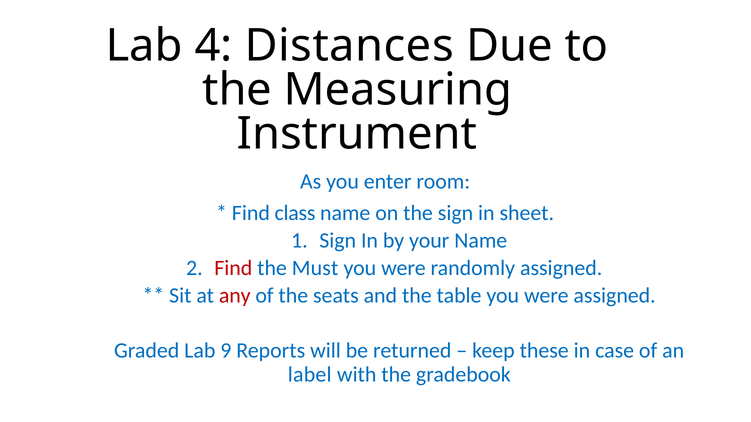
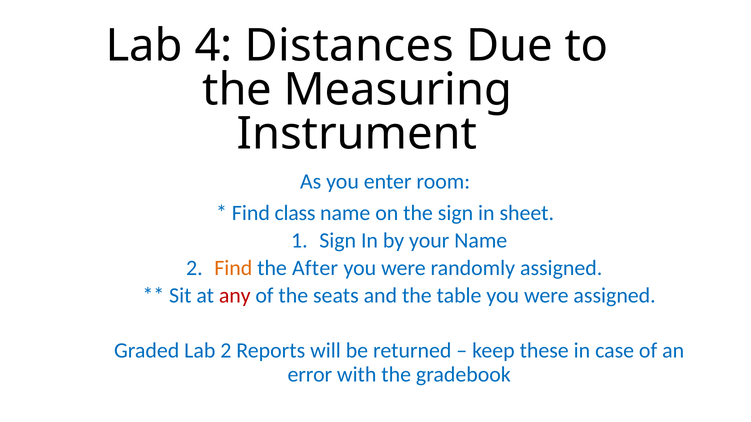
Find at (233, 268) colour: red -> orange
Must: Must -> After
Lab 9: 9 -> 2
label: label -> error
